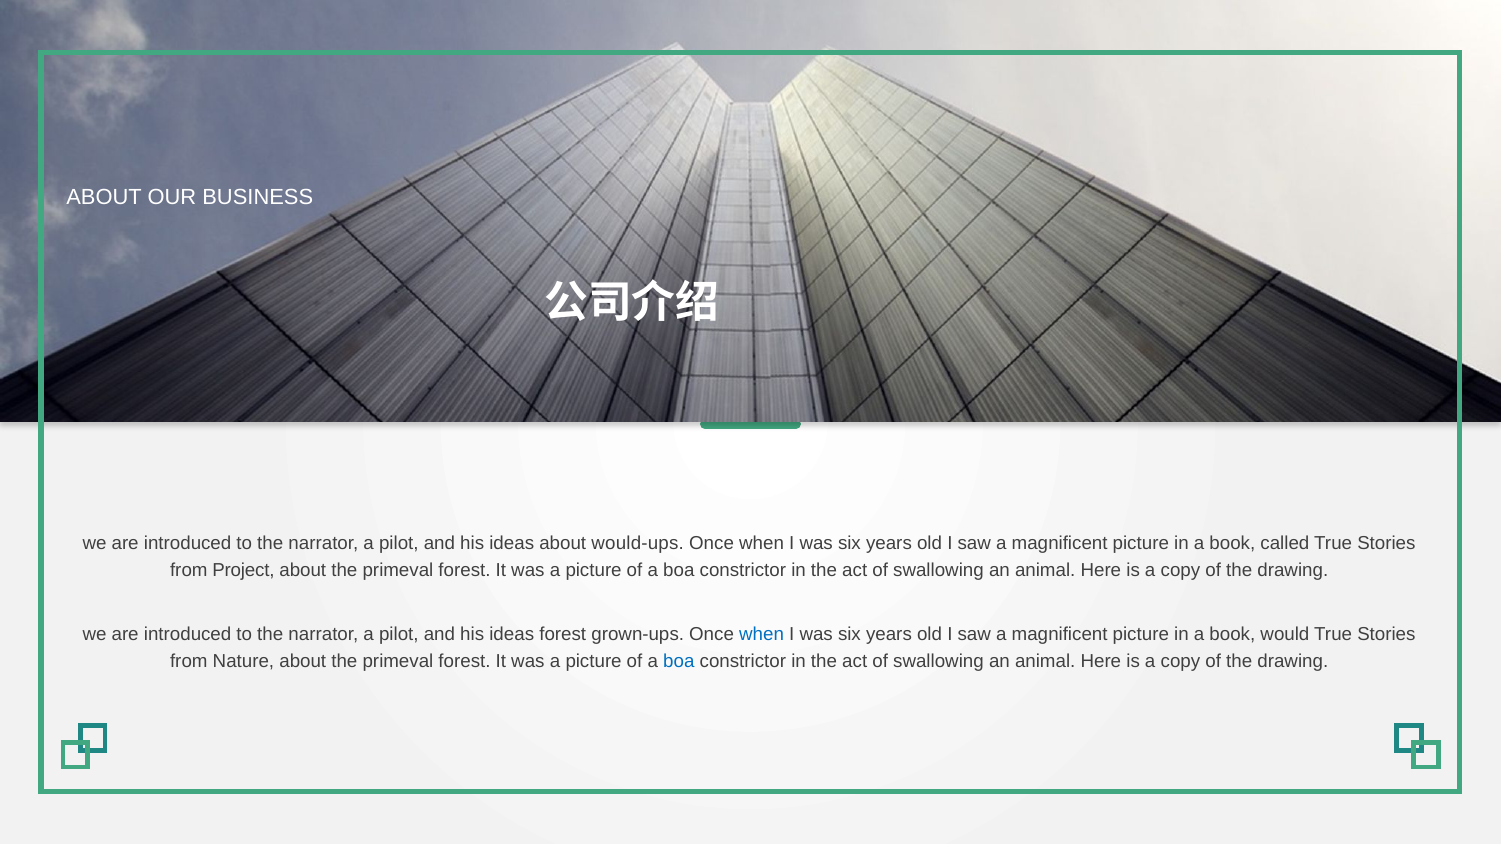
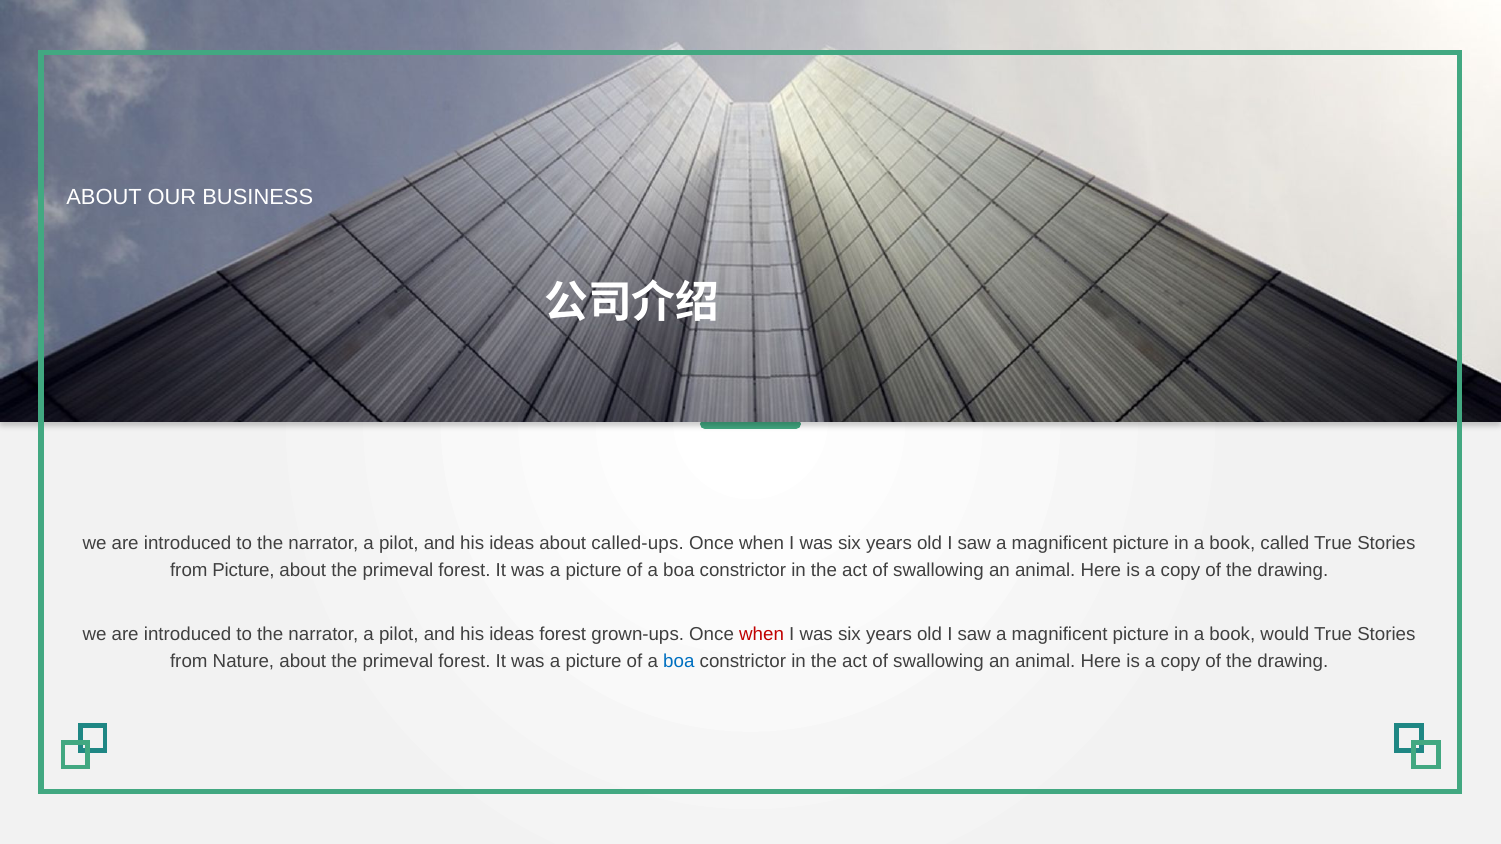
would-ups: would-ups -> called-ups
from Project: Project -> Picture
when at (762, 634) colour: blue -> red
